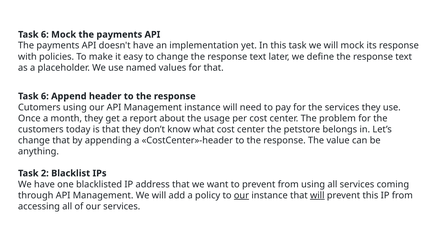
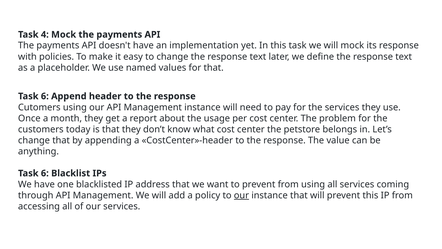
6 at (45, 34): 6 -> 4
2 at (45, 173): 2 -> 6
will at (317, 195) underline: present -> none
